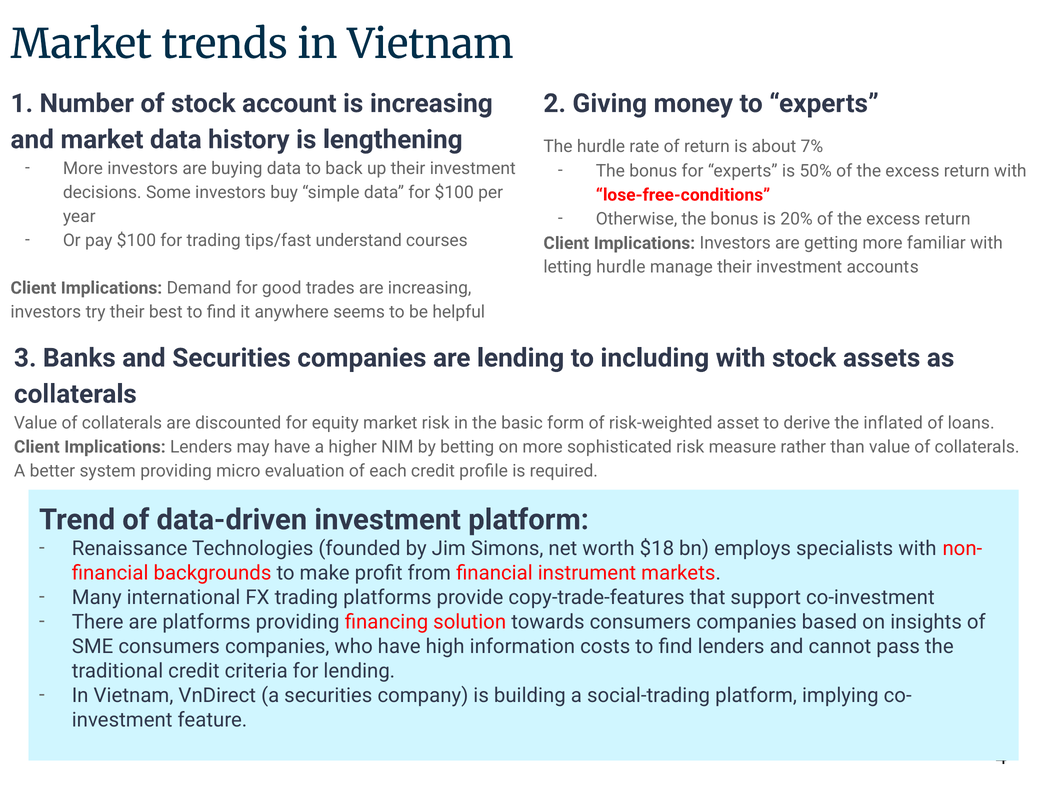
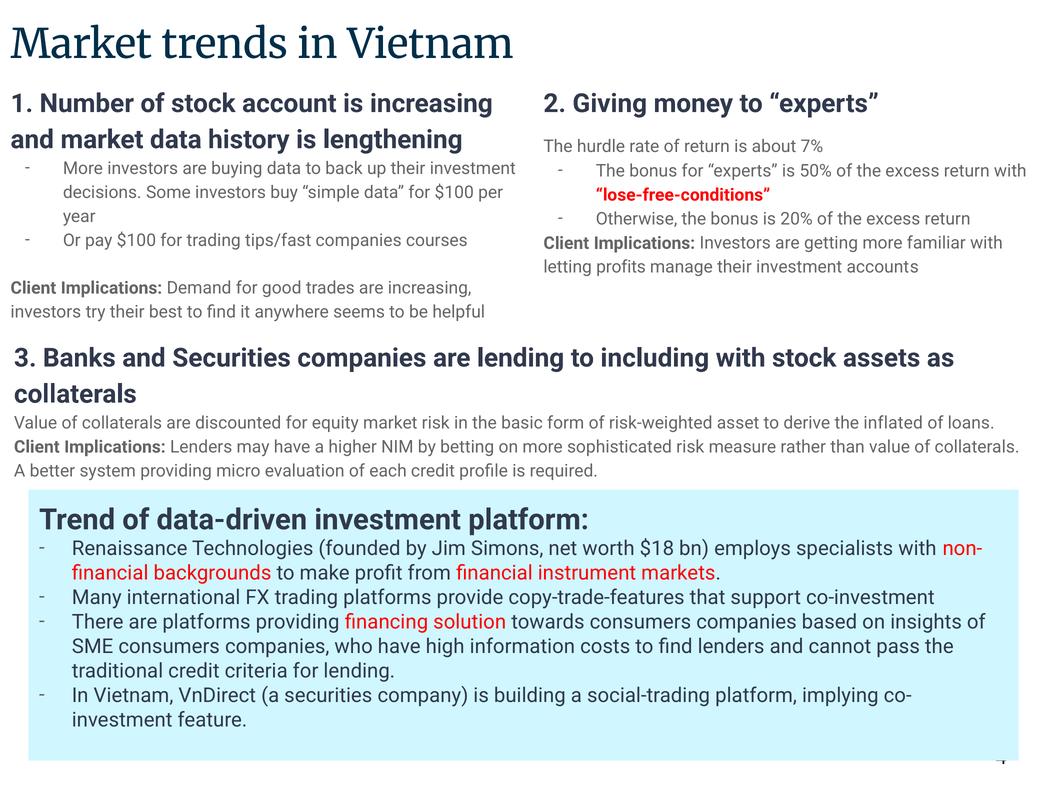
tips/fast understand: understand -> companies
letting hurdle: hurdle -> profits
